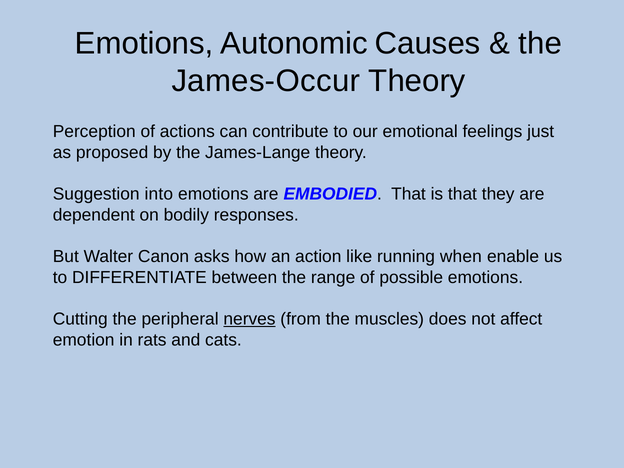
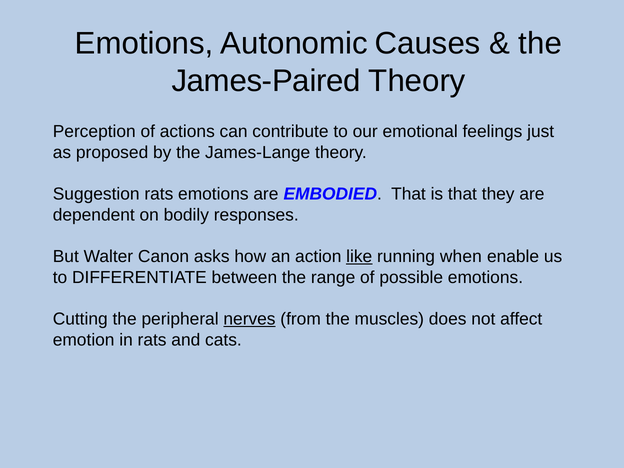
James-Occur: James-Occur -> James-Paired
Suggestion into: into -> rats
like underline: none -> present
